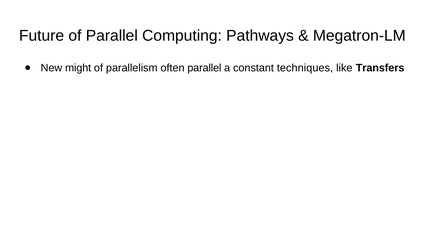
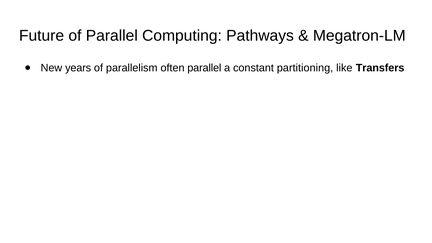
might: might -> years
techniques: techniques -> partitioning
